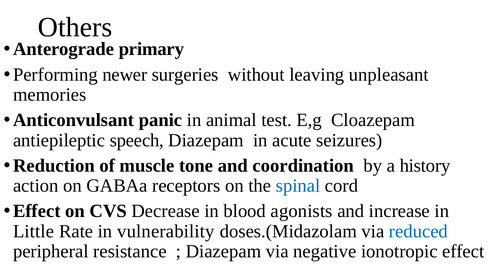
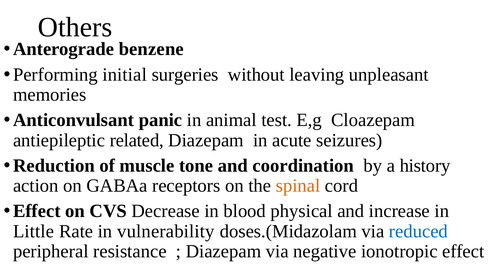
primary: primary -> benzene
newer: newer -> initial
speech: speech -> related
spinal colour: blue -> orange
agonists: agonists -> physical
